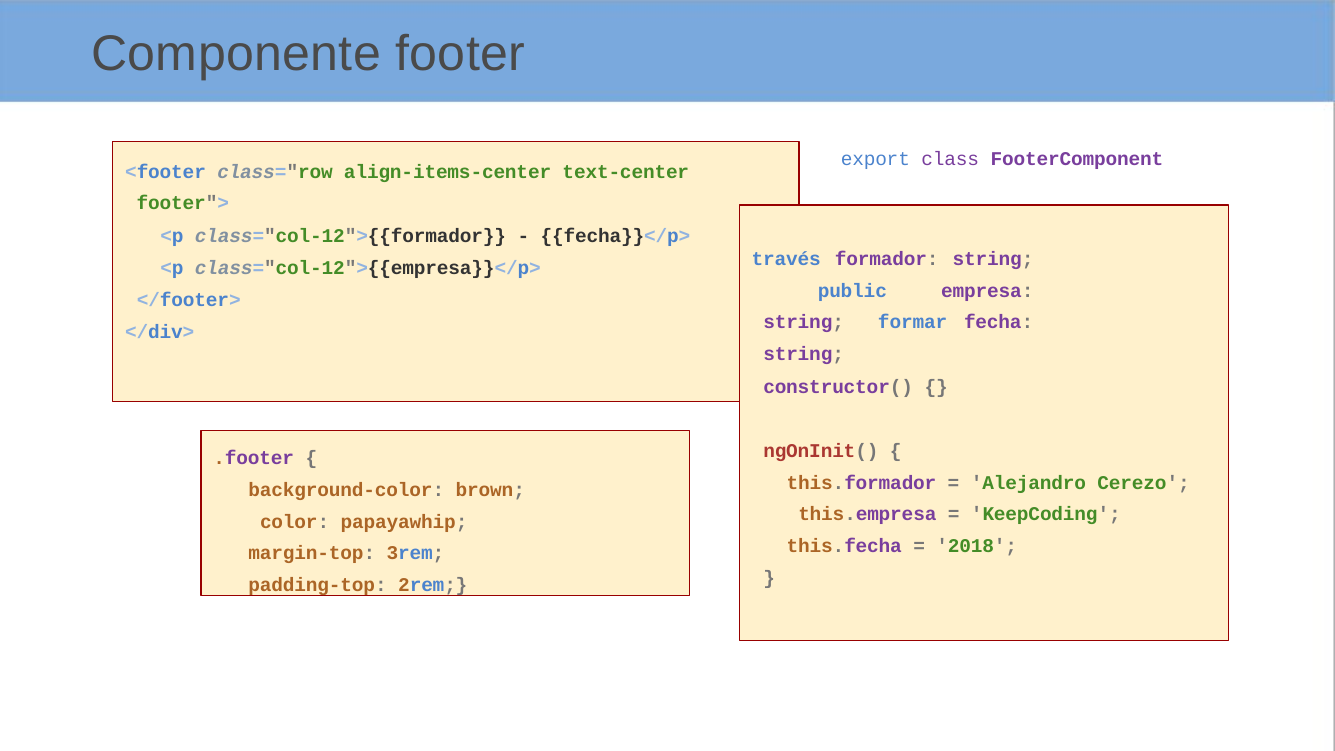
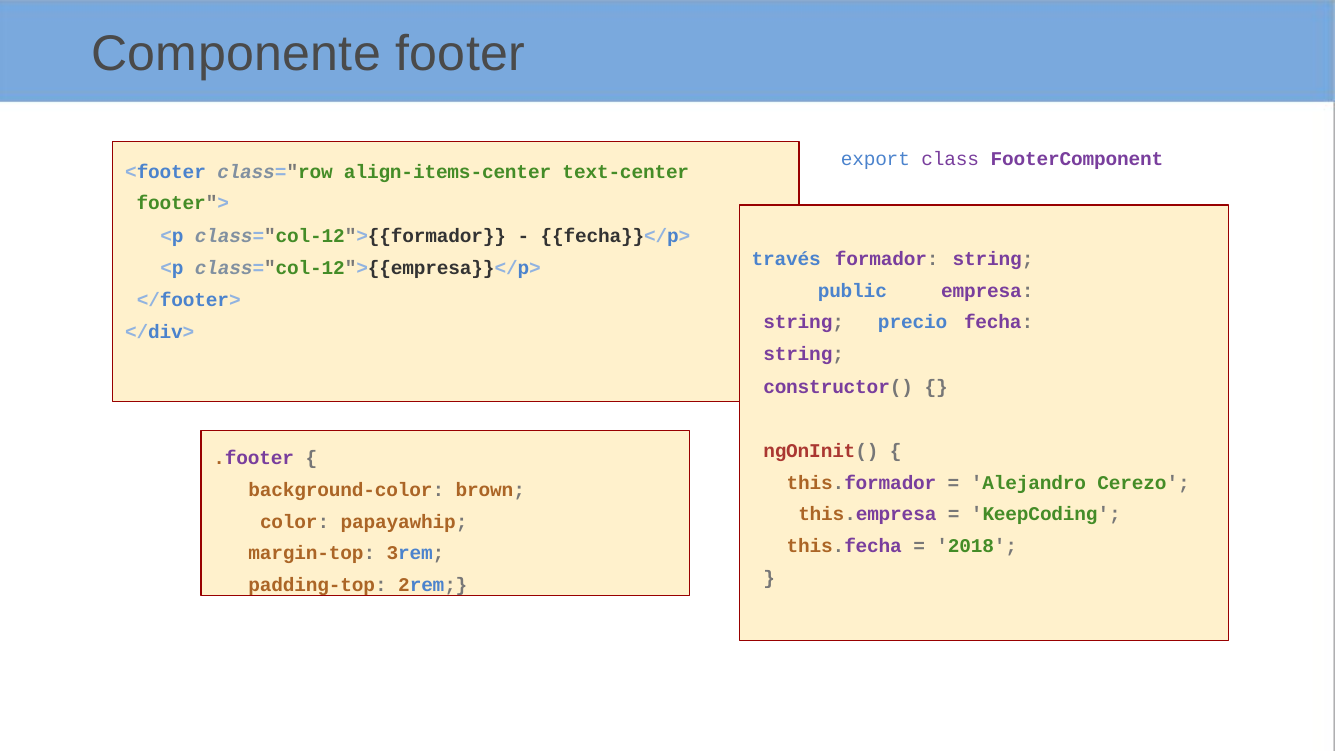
formar: formar -> precio
